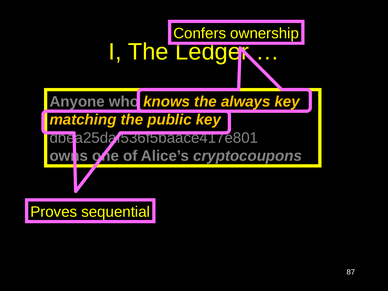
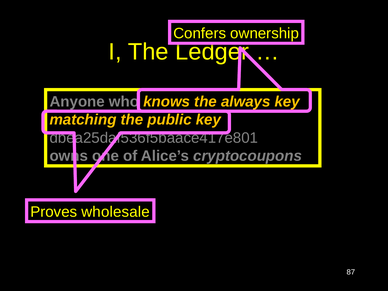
sequential: sequential -> wholesale
